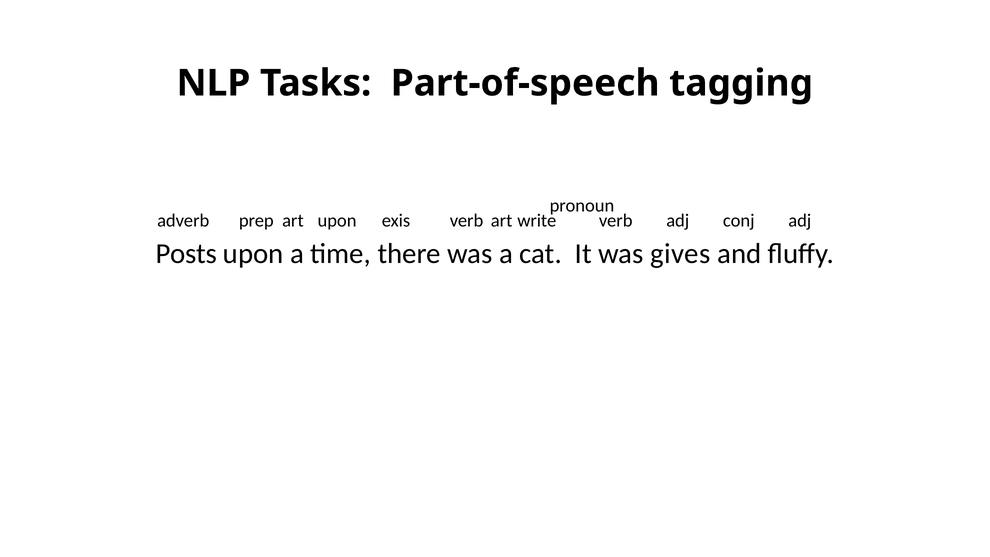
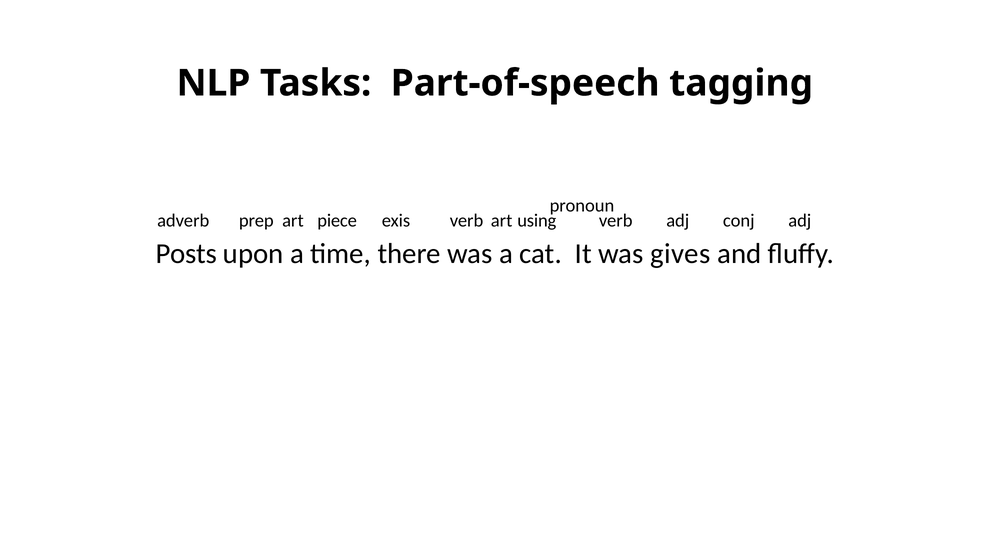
upon at (337, 221): upon -> piece
write: write -> using
